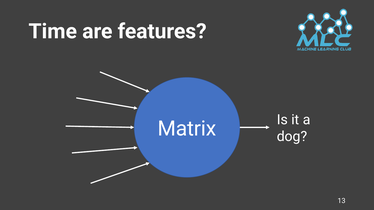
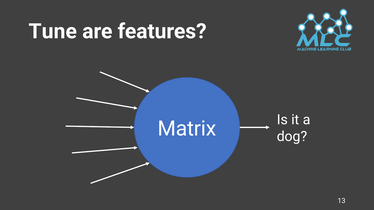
Time: Time -> Tune
